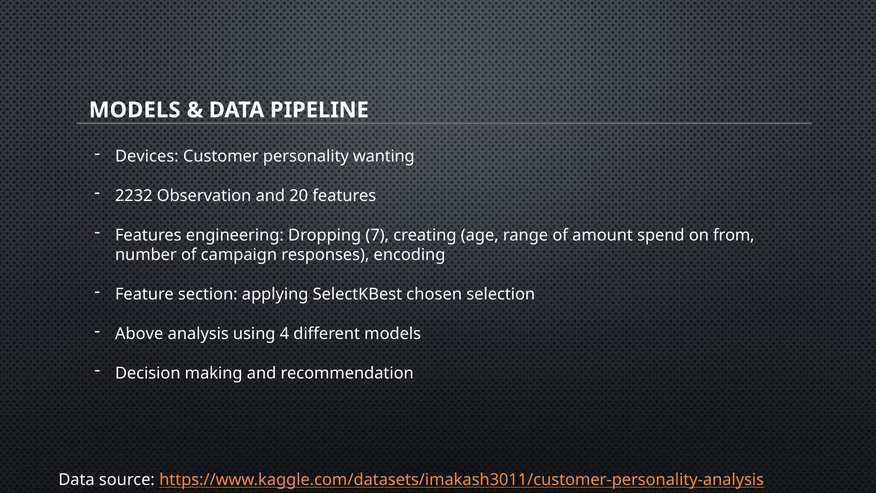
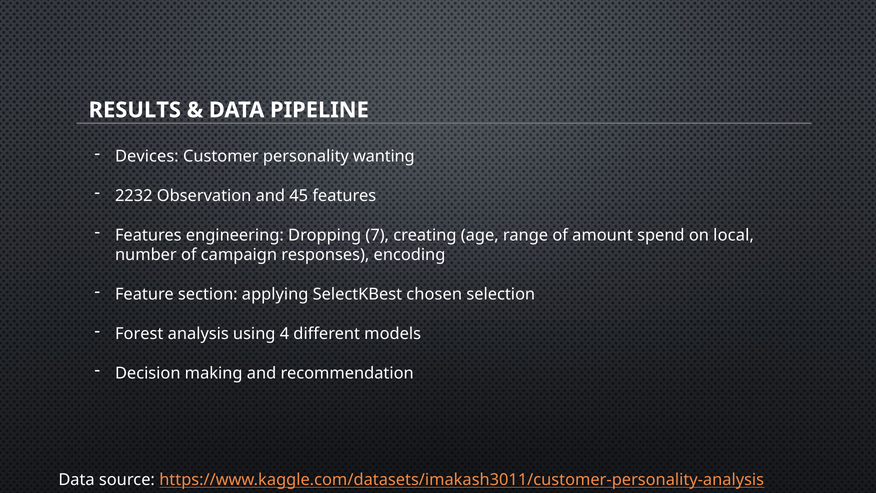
MODELS at (135, 110): MODELS -> RESULTS
20: 20 -> 45
from: from -> local
Above: Above -> Forest
